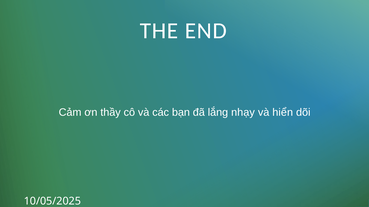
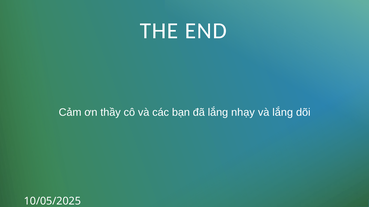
và hiển: hiển -> lắng
